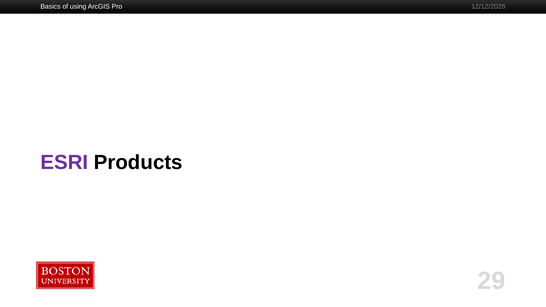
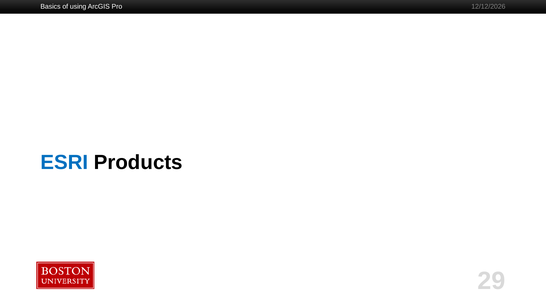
ESRI colour: purple -> blue
